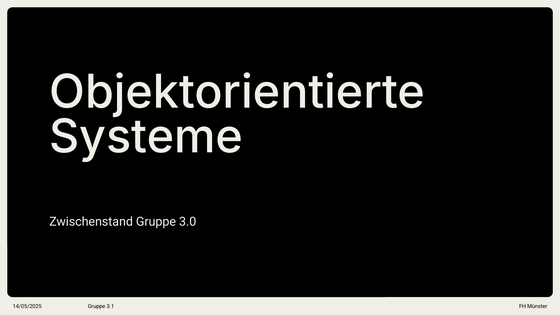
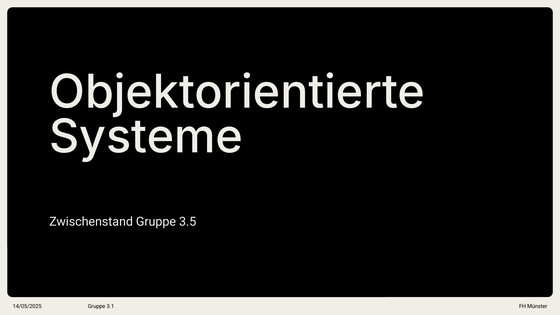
3.0: 3.0 -> 3.5
